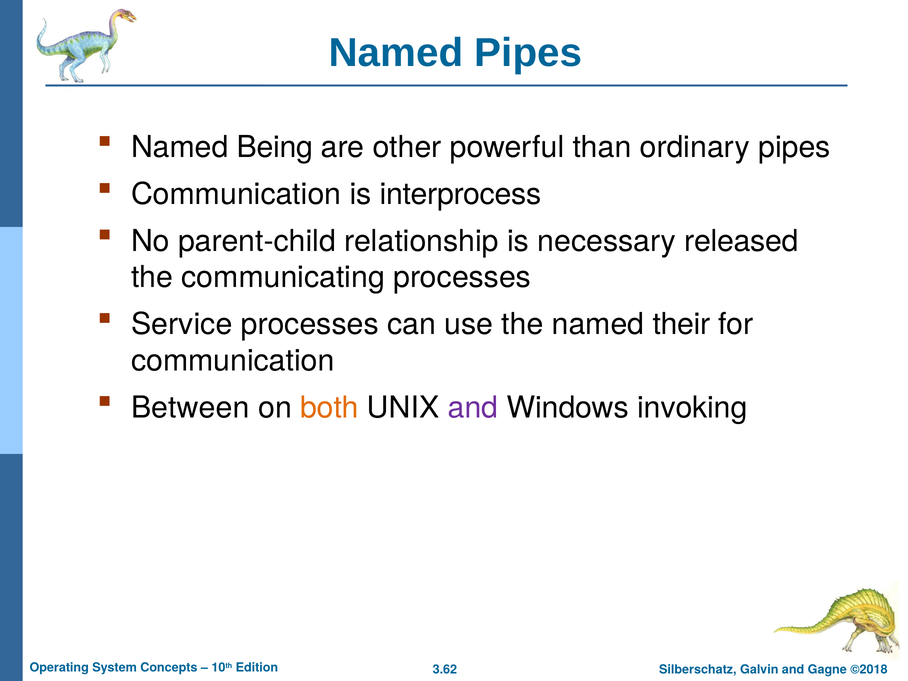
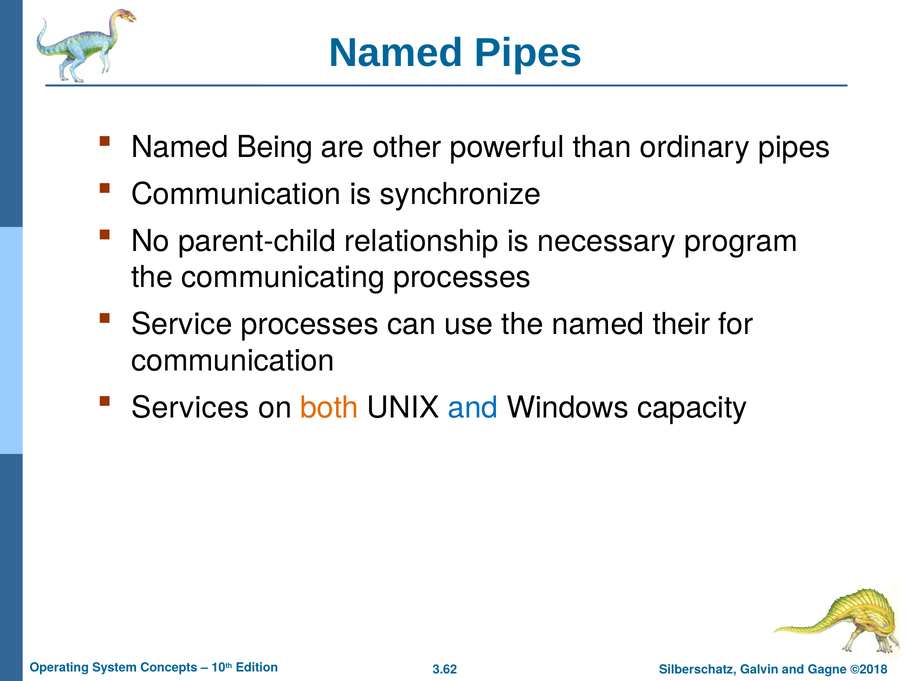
interprocess: interprocess -> synchronize
released: released -> program
Between: Between -> Services
and at (473, 408) colour: purple -> blue
invoking: invoking -> capacity
